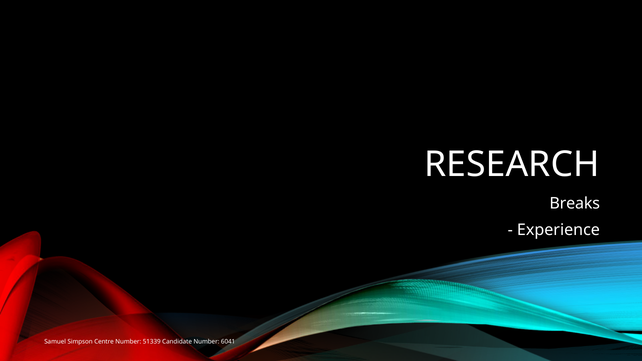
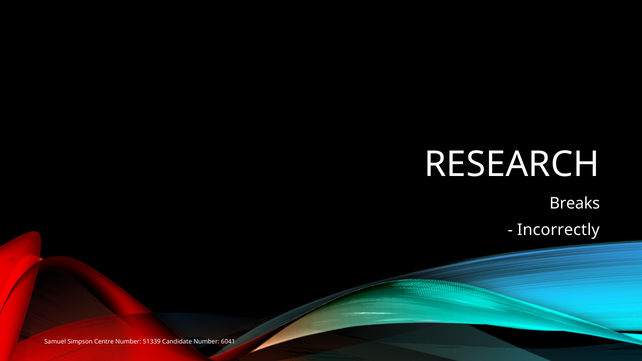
Experience: Experience -> Incorrectly
